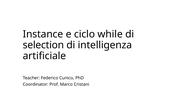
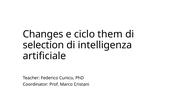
Instance: Instance -> Changes
while: while -> them
